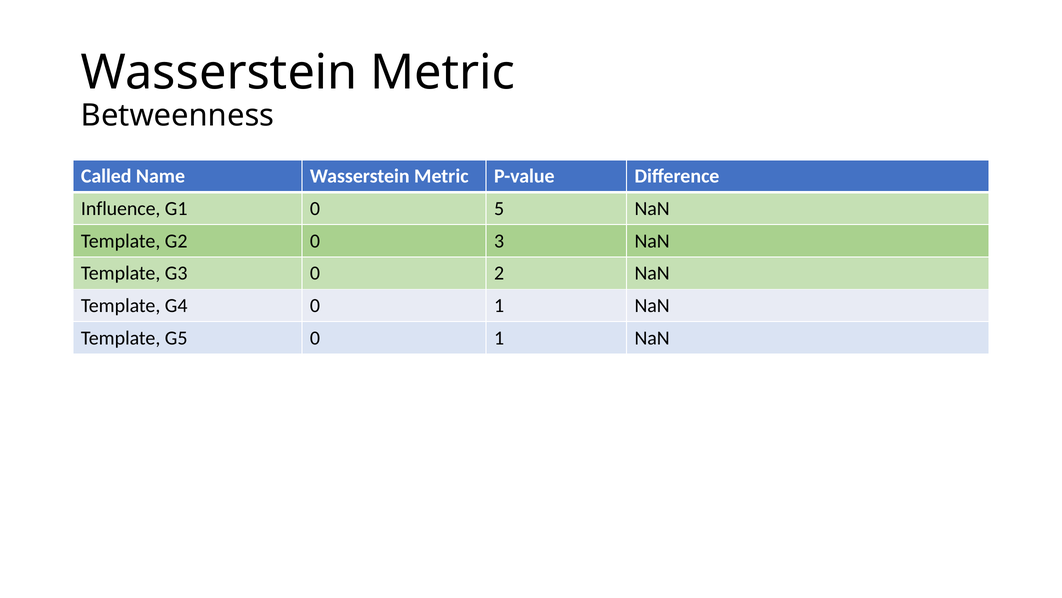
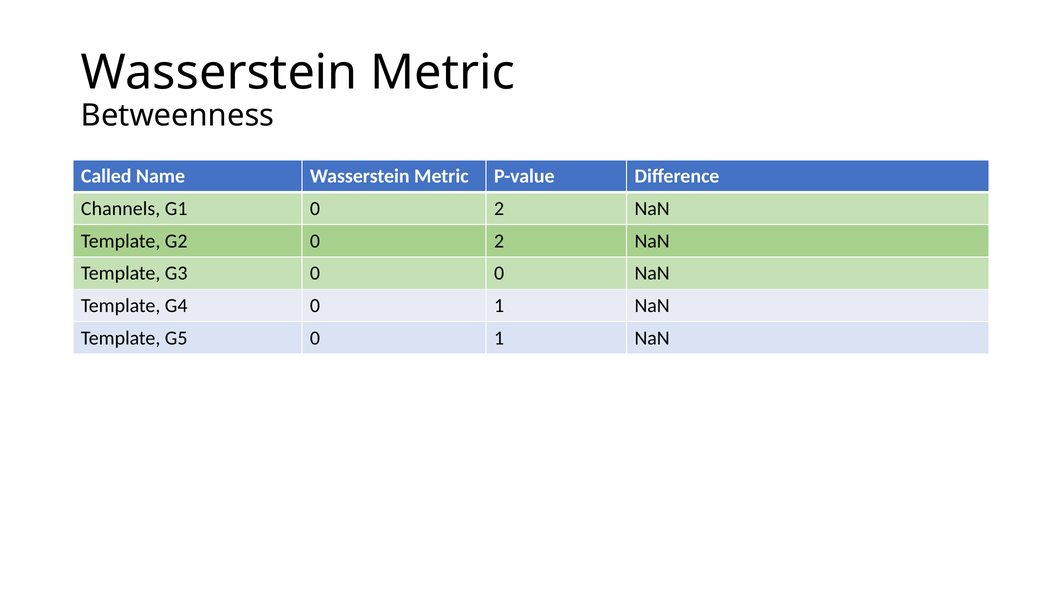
Influence: Influence -> Channels
G1 0 5: 5 -> 2
G2 0 3: 3 -> 2
0 2: 2 -> 0
